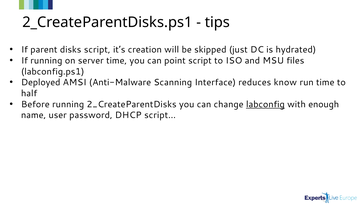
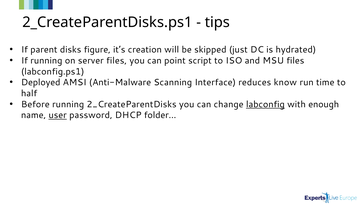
disks script: script -> figure
server time: time -> files
user underline: none -> present
script…: script… -> folder…
